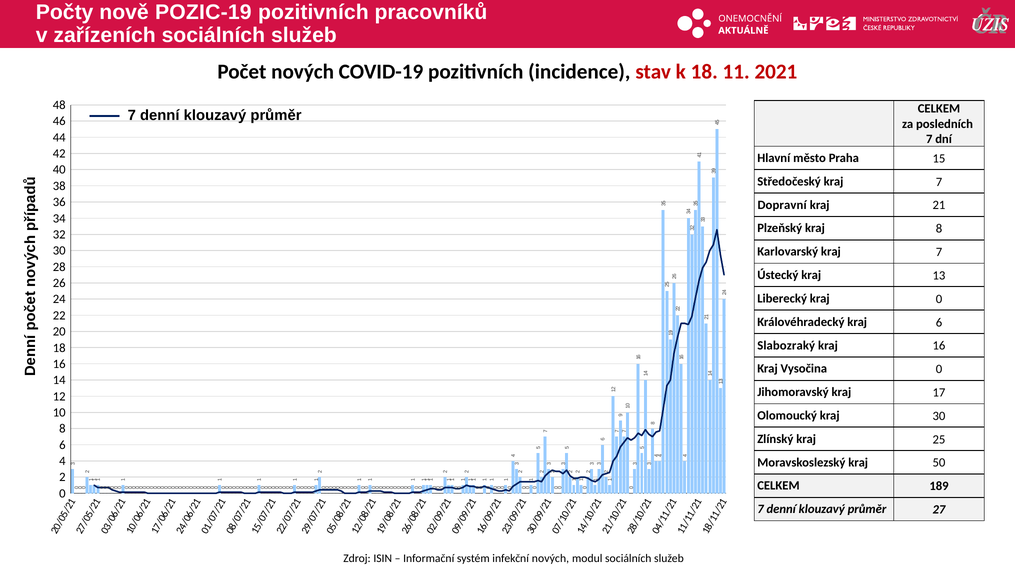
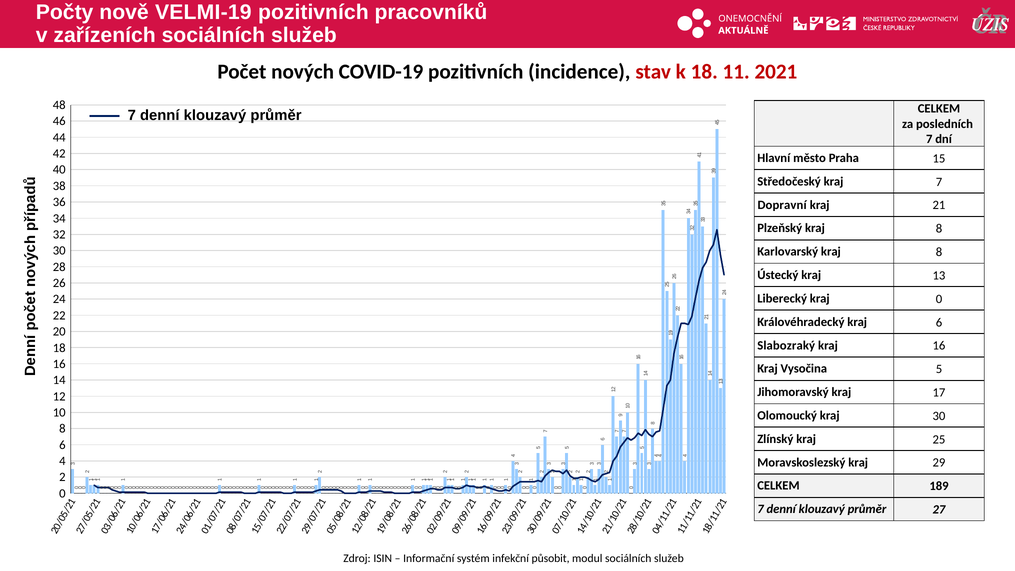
POZIC-19: POZIC-19 -> VELMI-19
Karlovarský kraj 7: 7 -> 8
Vysočina 0: 0 -> 5
50: 50 -> 29
infekční nových: nových -> působit
